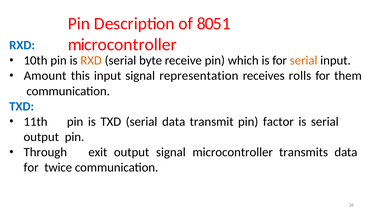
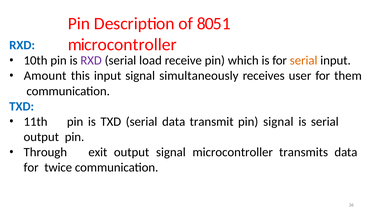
RXD at (91, 61) colour: orange -> purple
byte: byte -> load
representation: representation -> simultaneously
rolls: rolls -> user
pin factor: factor -> signal
